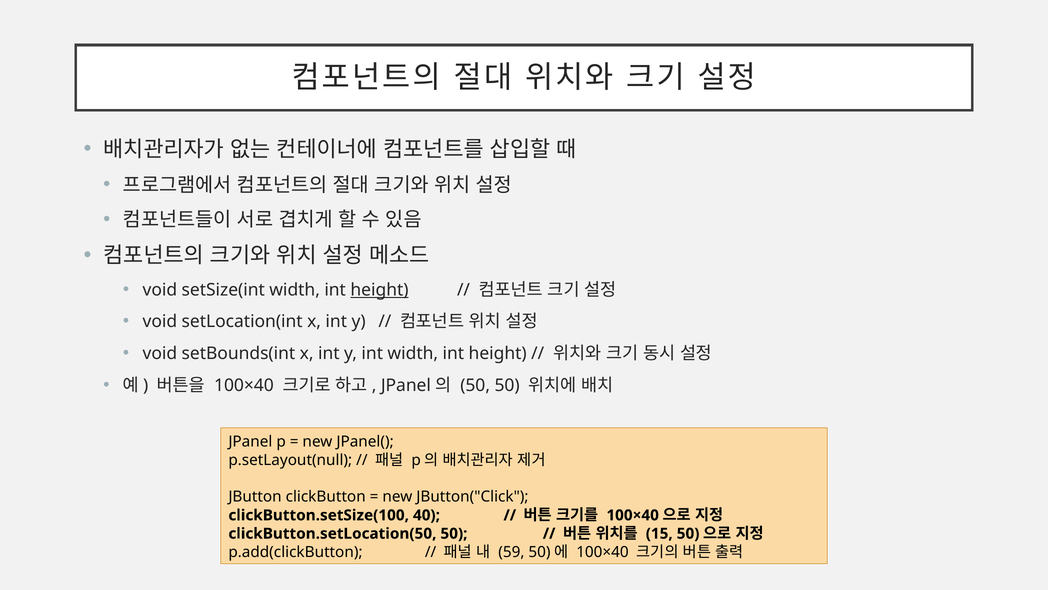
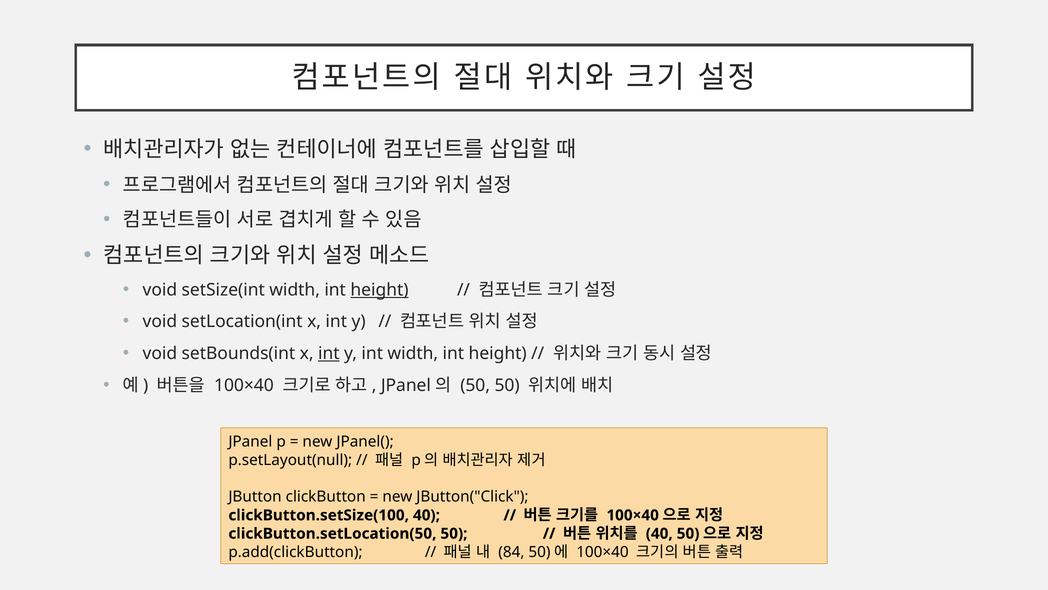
int at (329, 353) underline: none -> present
15 at (659, 533): 15 -> 40
59: 59 -> 84
